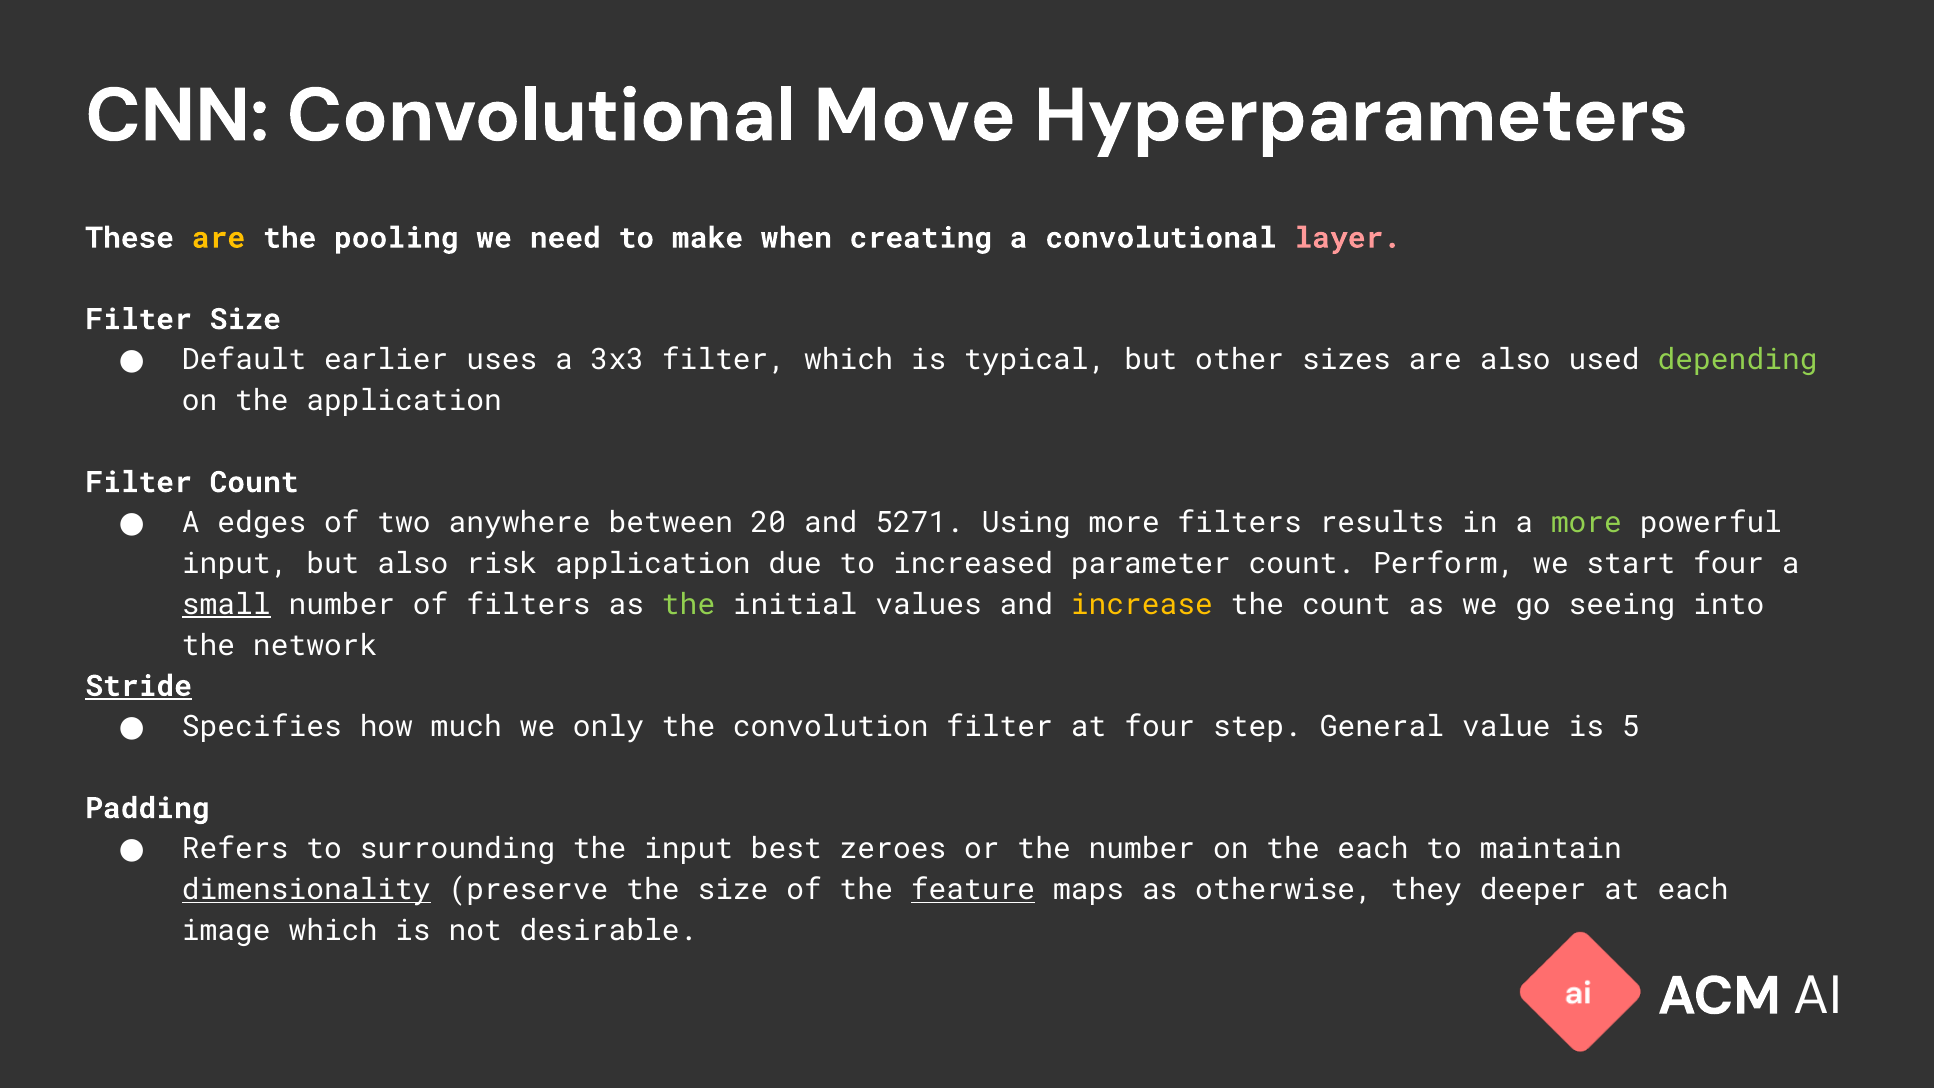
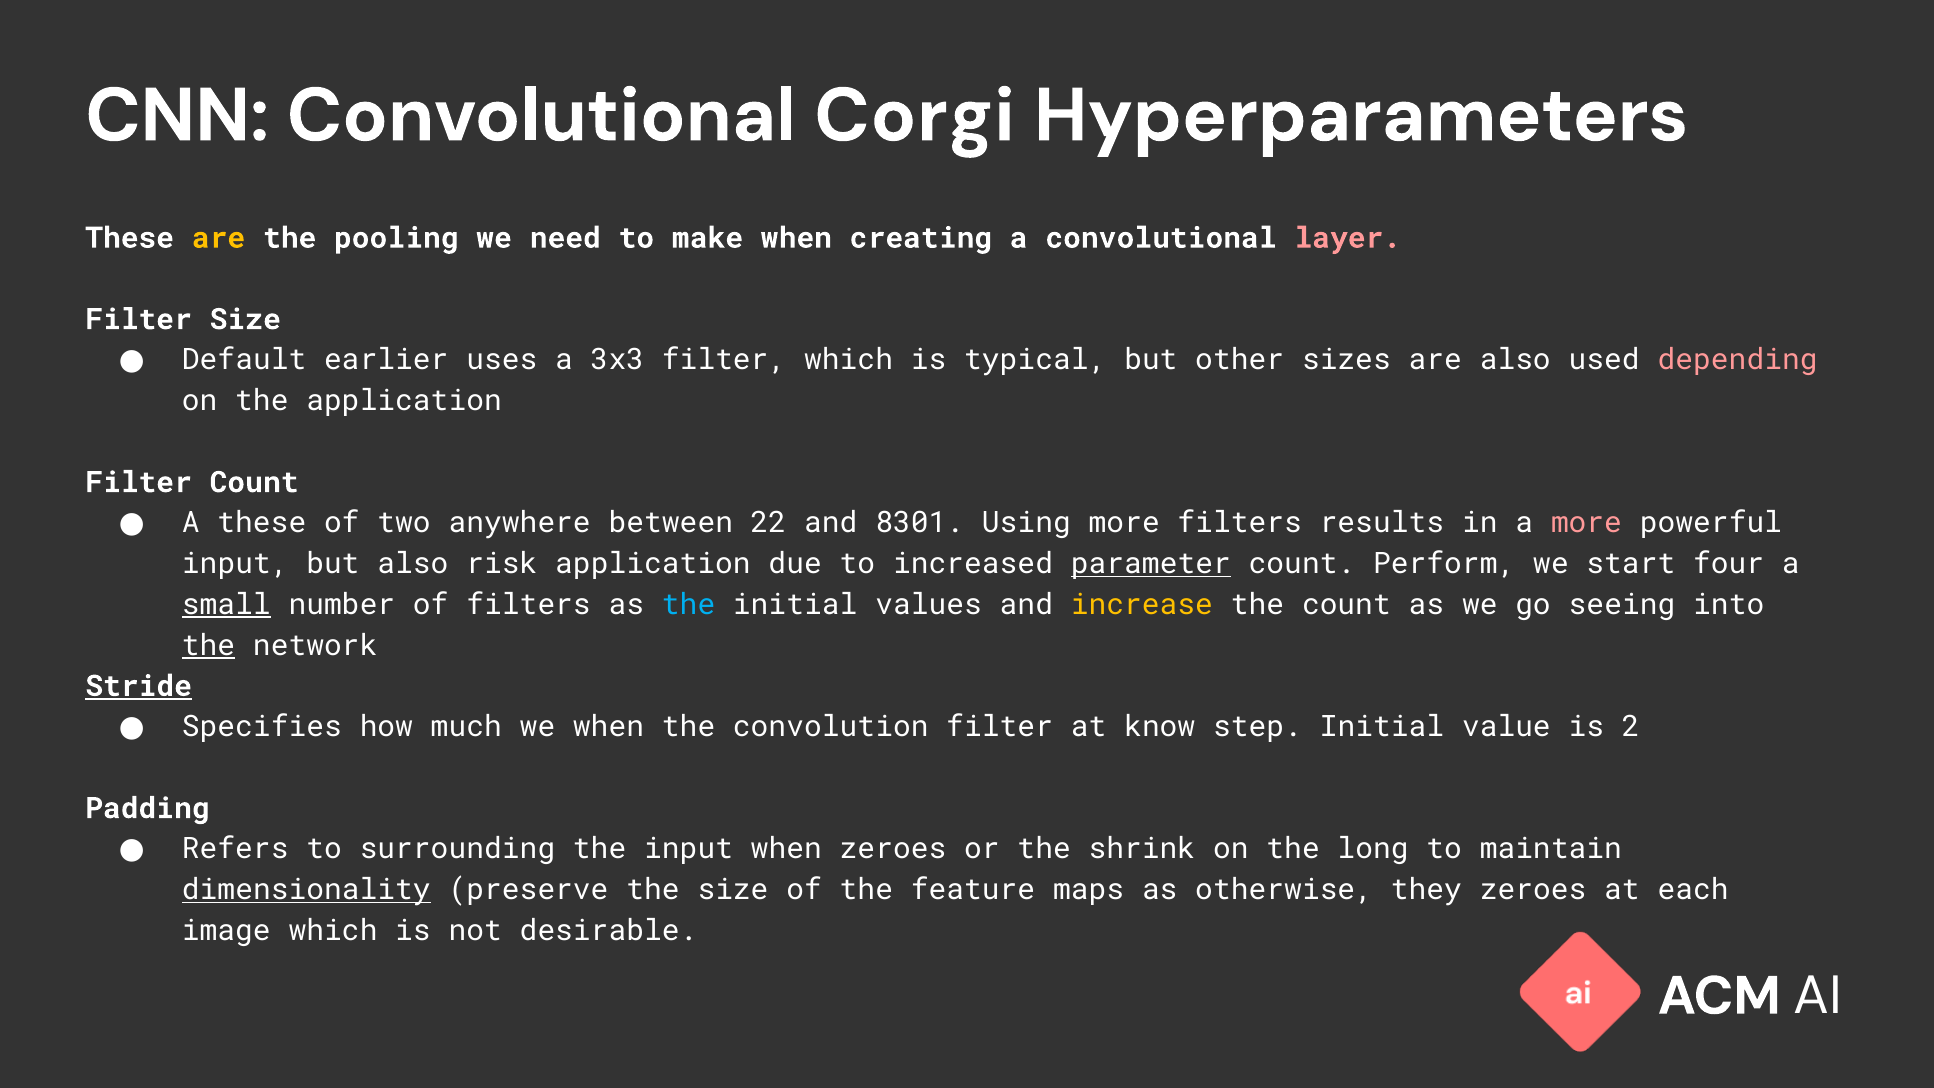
Move: Move -> Corgi
depending colour: light green -> pink
A edges: edges -> these
20: 20 -> 22
5271: 5271 -> 8301
more at (1586, 523) colour: light green -> pink
parameter underline: none -> present
the at (689, 605) colour: light green -> light blue
the at (209, 645) underline: none -> present
we only: only -> when
at four: four -> know
step General: General -> Initial
5: 5 -> 2
input best: best -> when
the number: number -> shrink
the each: each -> long
feature underline: present -> none
they deeper: deeper -> zeroes
